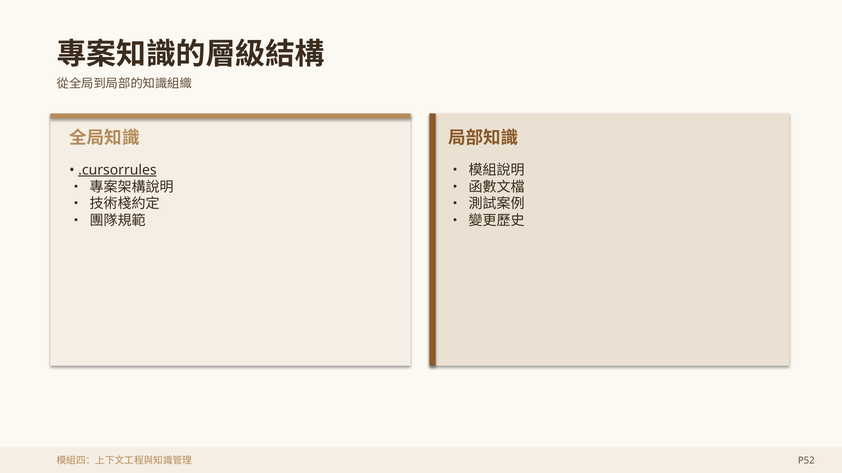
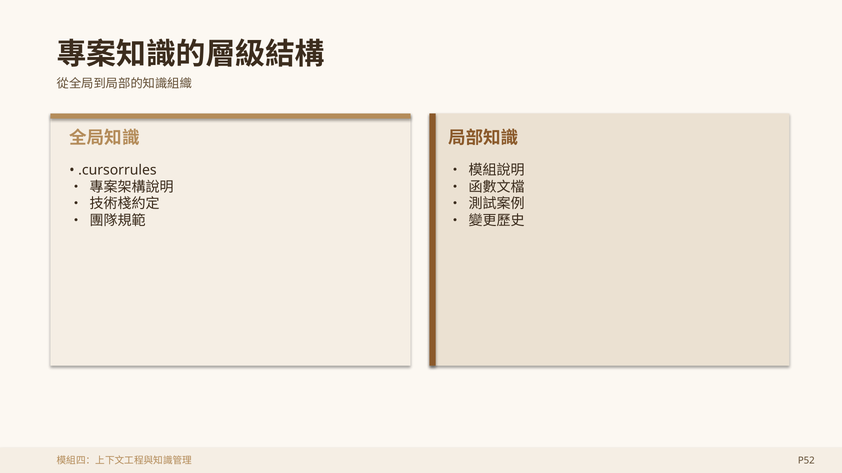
.cursorrules underline: present -> none
